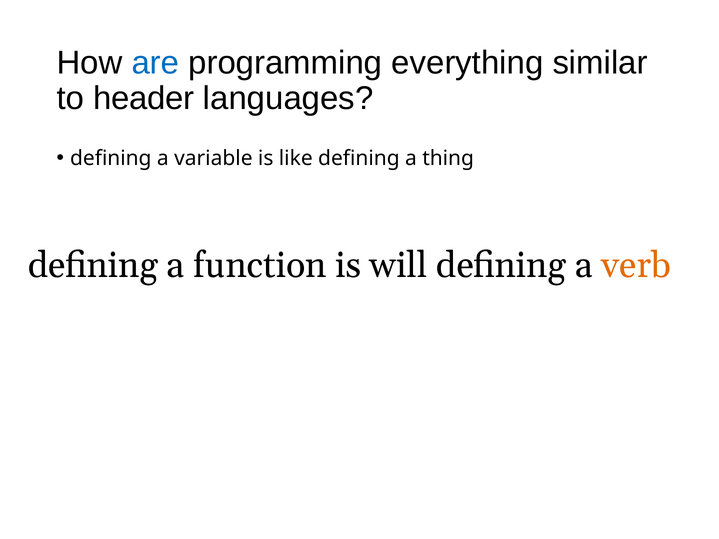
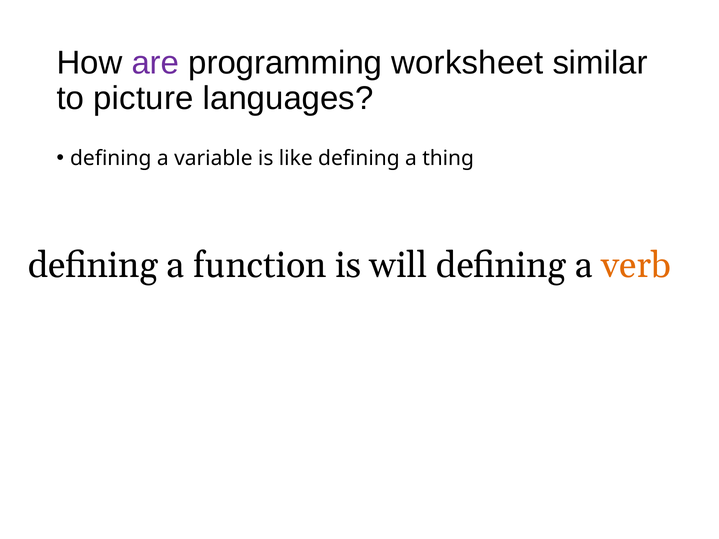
are colour: blue -> purple
everything: everything -> worksheet
header: header -> picture
